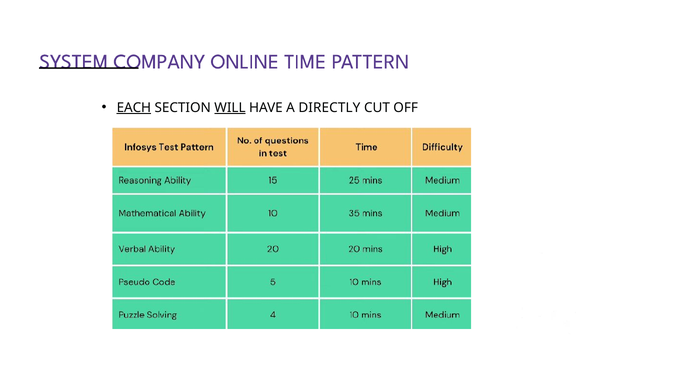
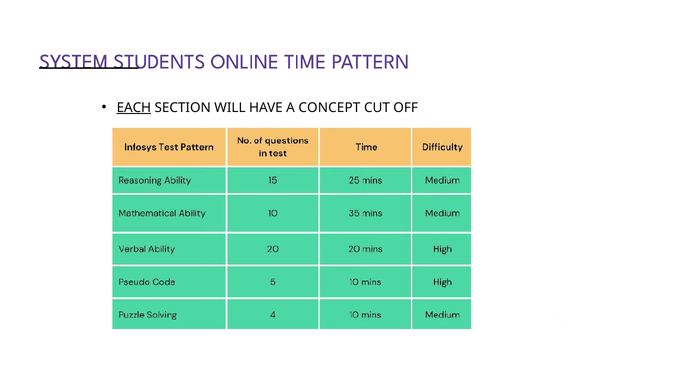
COMPANY: COMPANY -> STUDENTS
WILL underline: present -> none
DIRECTLY: DIRECTLY -> CONCEPT
